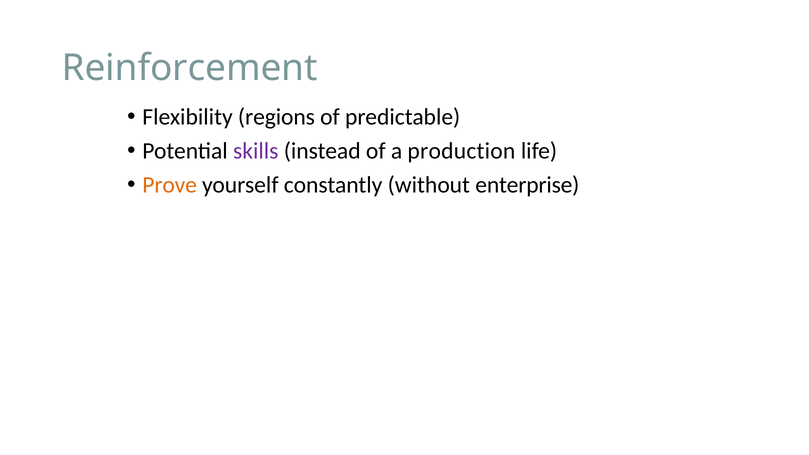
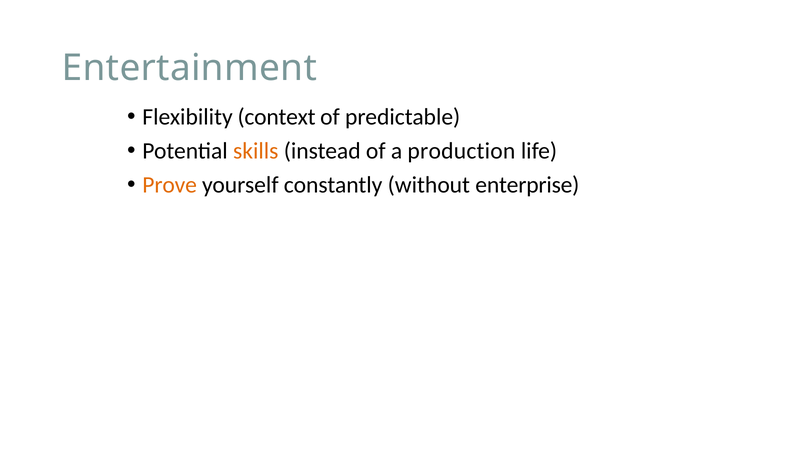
Reinforcement: Reinforcement -> Entertainment
regions: regions -> context
skills colour: purple -> orange
